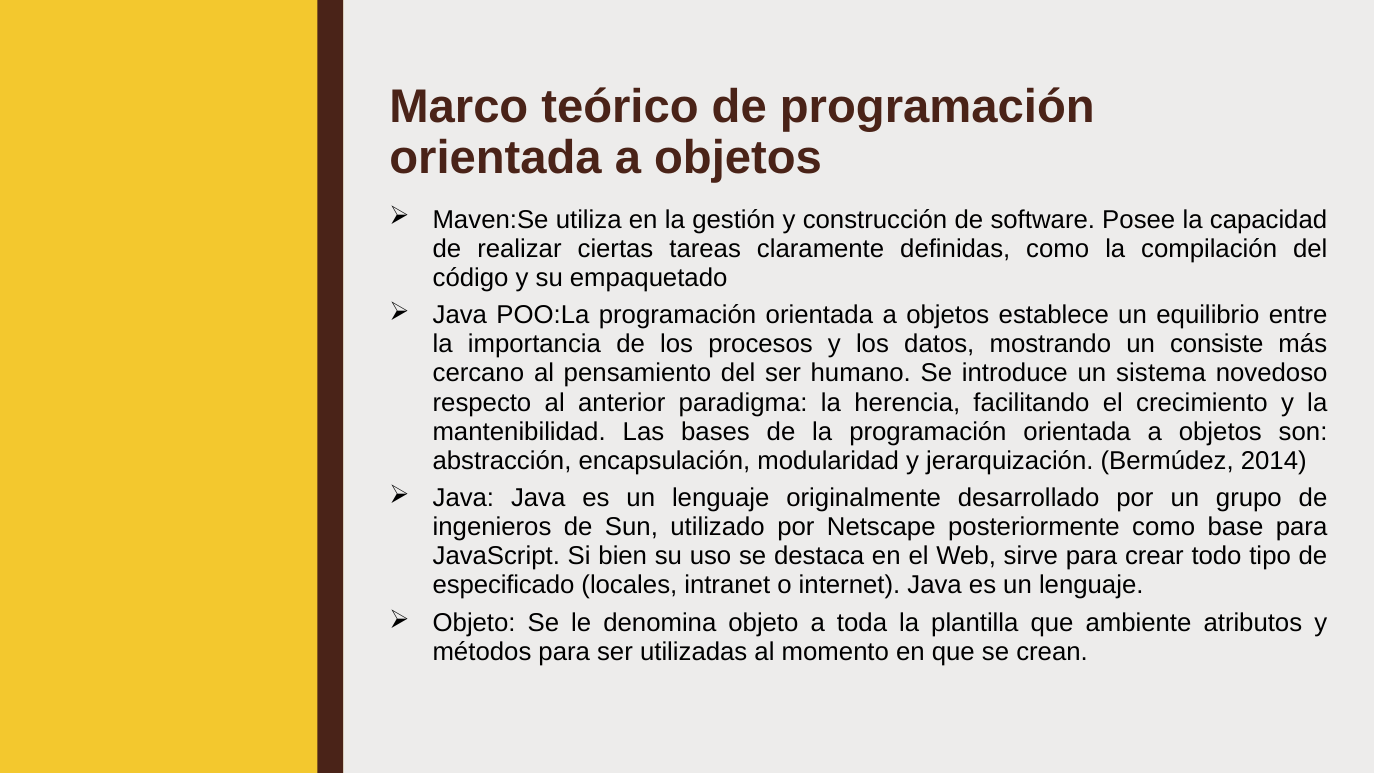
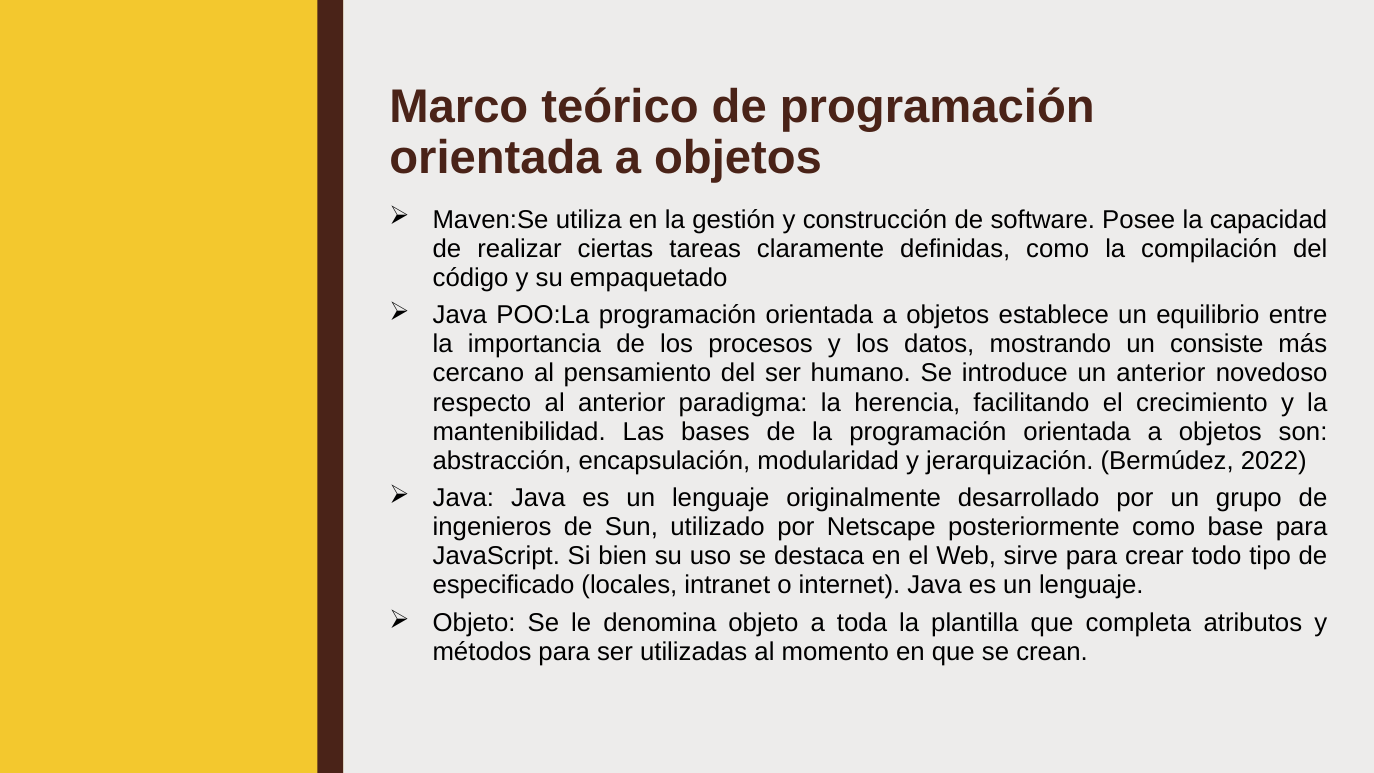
un sistema: sistema -> anterior
2014: 2014 -> 2022
ambiente: ambiente -> completa
